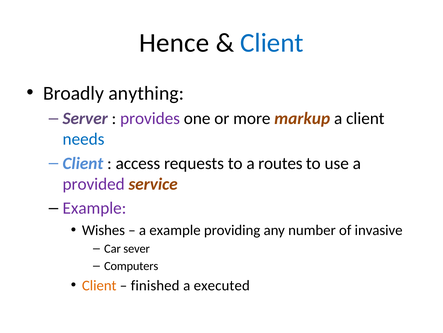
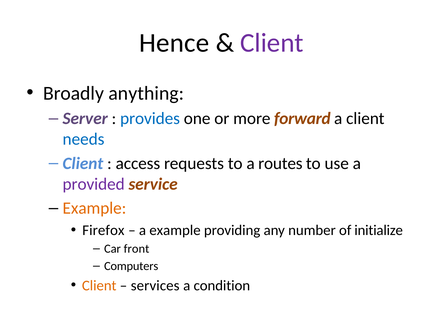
Client at (272, 43) colour: blue -> purple
provides colour: purple -> blue
markup: markup -> forward
Example at (94, 208) colour: purple -> orange
Wishes: Wishes -> Firefox
invasive: invasive -> initialize
sever: sever -> front
finished: finished -> services
executed: executed -> condition
